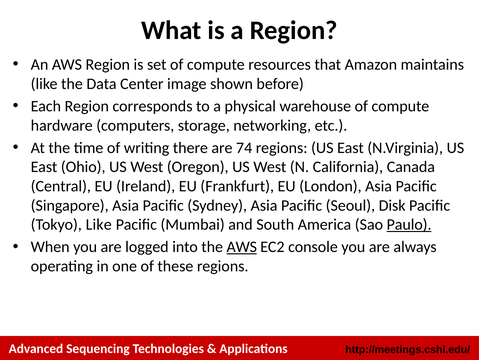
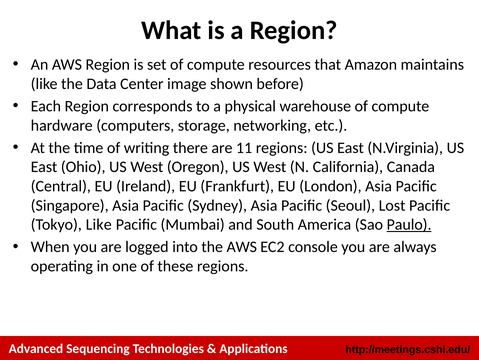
74: 74 -> 11
Disk: Disk -> Lost
AWS at (242, 246) underline: present -> none
